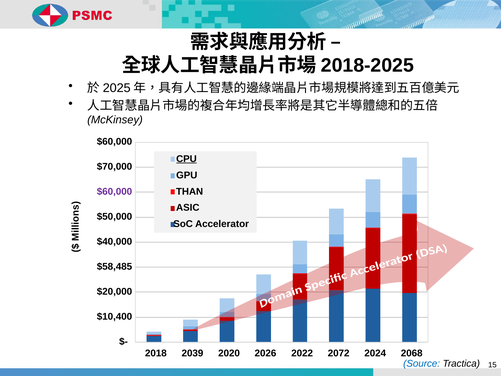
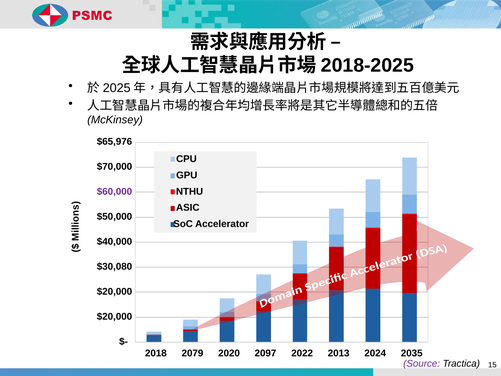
$60,000 at (114, 142): $60,000 -> $65,976
CPU underline: present -> none
THAN: THAN -> NTHU
$58,485: $58,485 -> $30,080
$10,400 at (114, 316): $10,400 -> $20,000
2039: 2039 -> 2079
2026: 2026 -> 2097
2072: 2072 -> 2013
2068: 2068 -> 2035
Source colour: blue -> purple
